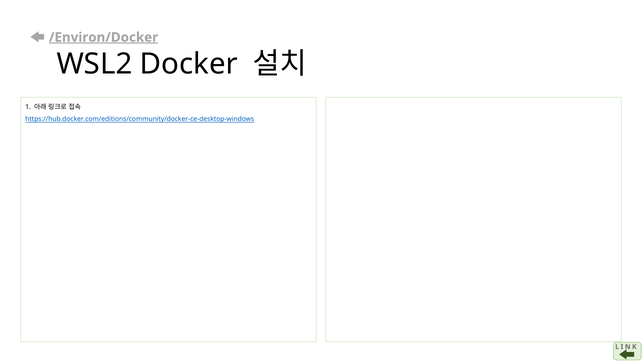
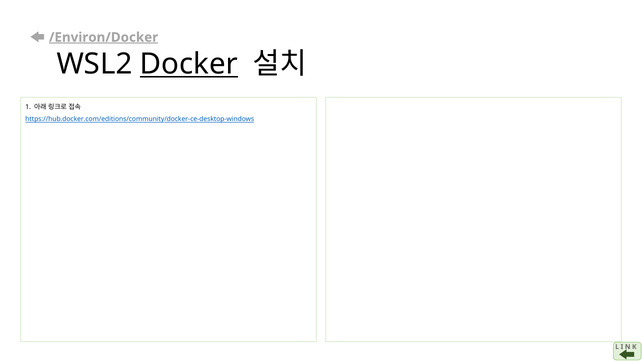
Docker underline: none -> present
